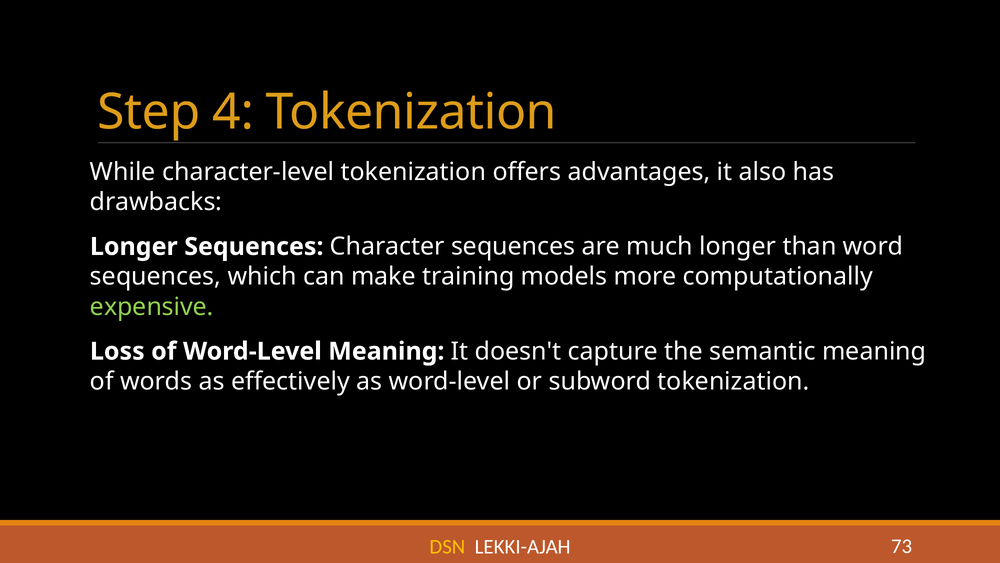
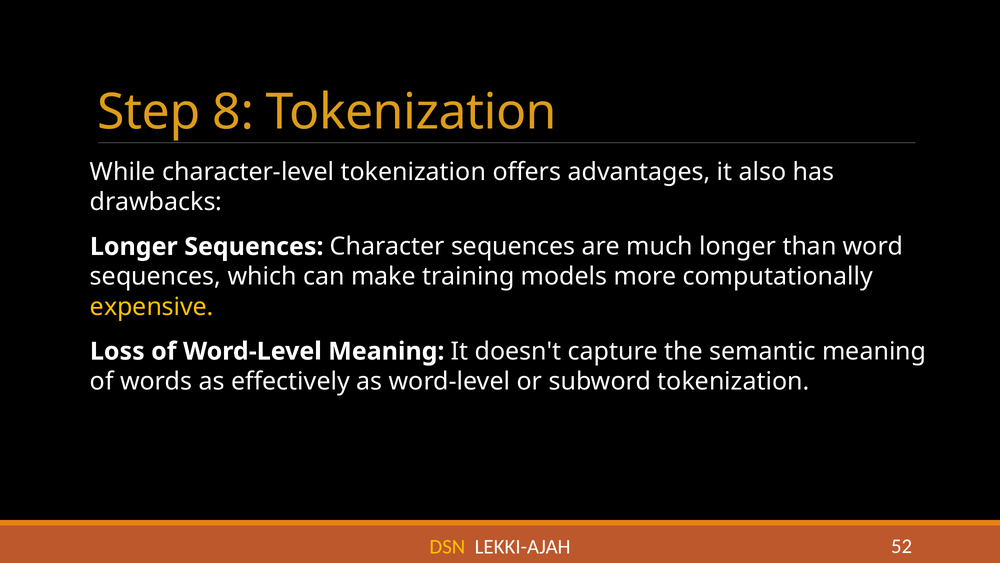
4: 4 -> 8
expensive colour: light green -> yellow
73: 73 -> 52
